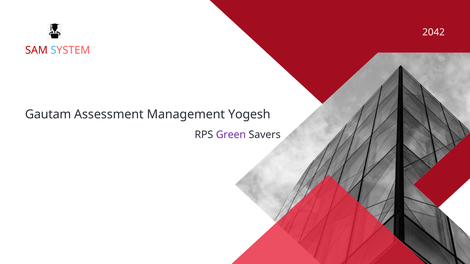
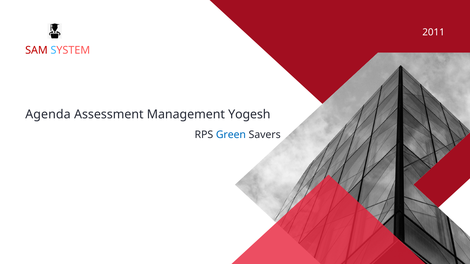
2042: 2042 -> 2011
Gautam: Gautam -> Agenda
Green colour: purple -> blue
